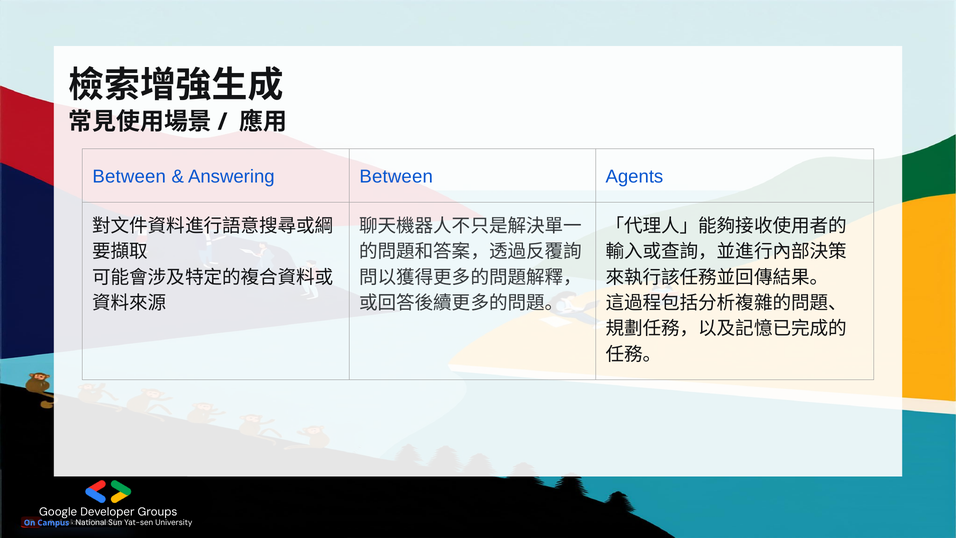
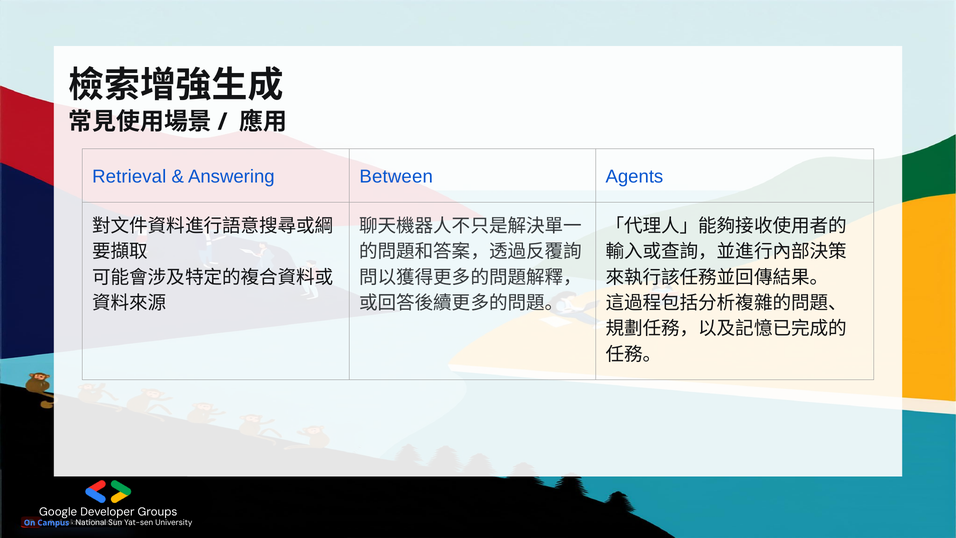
Between at (129, 176): Between -> Retrieval
